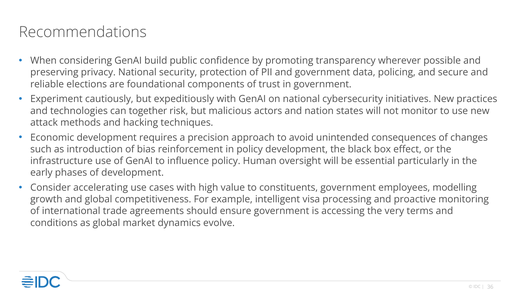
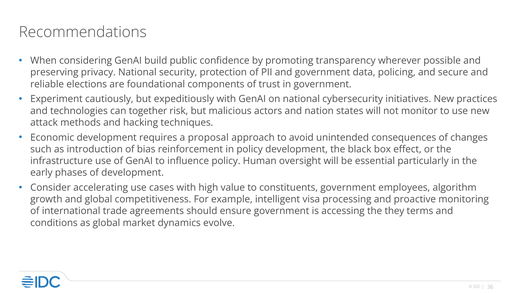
precision: precision -> proposal
modelling: modelling -> algorithm
very: very -> they
